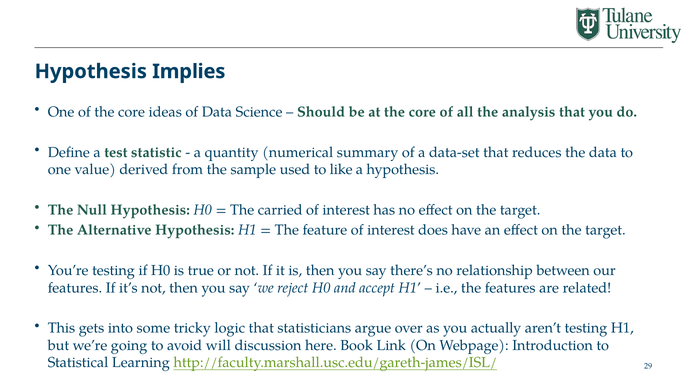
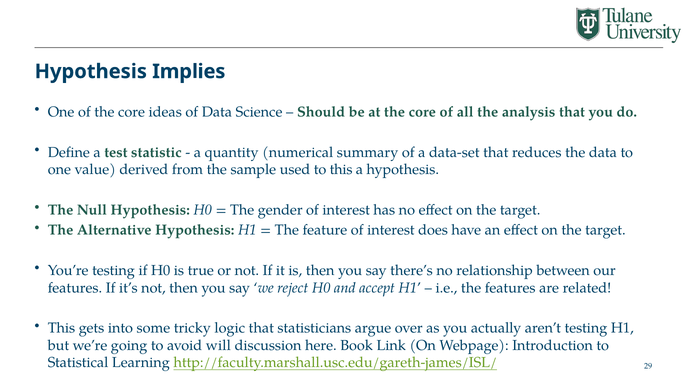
to like: like -> this
carried: carried -> gender
